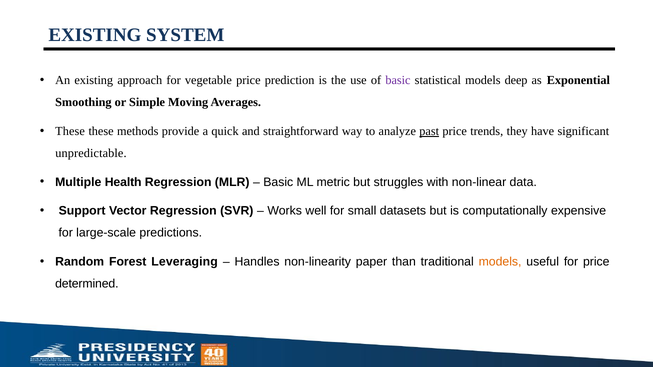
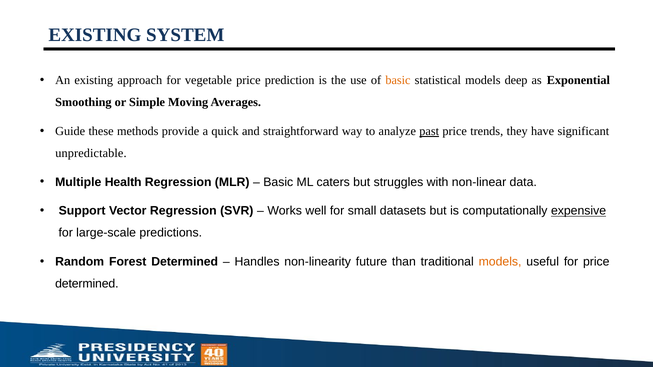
basic at (398, 80) colour: purple -> orange
These at (70, 131): These -> Guide
metric: metric -> caters
expensive underline: none -> present
Forest Leveraging: Leveraging -> Determined
paper: paper -> future
